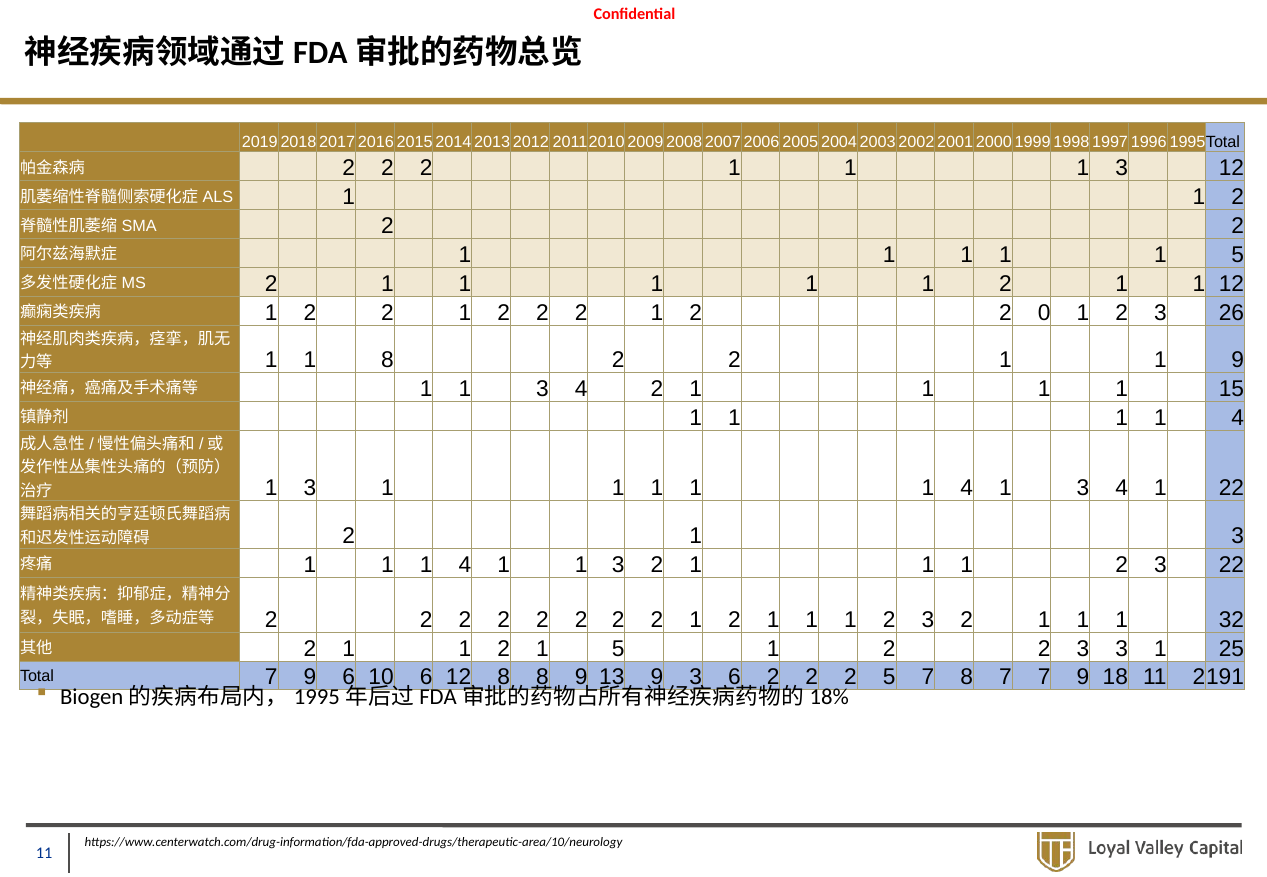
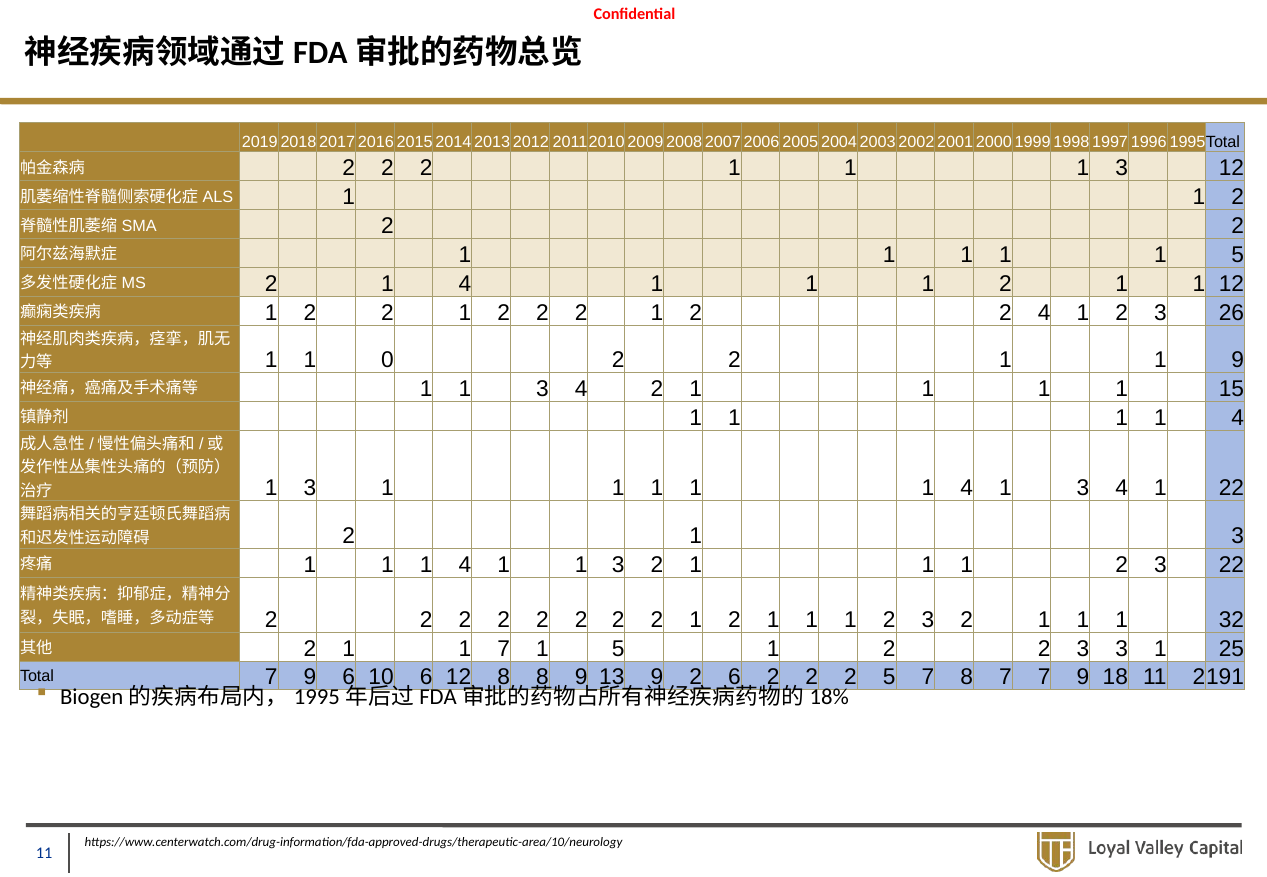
1 at (465, 284): 1 -> 4
2 0: 0 -> 4
1 8: 8 -> 0
2 1 1 2: 2 -> 7
9 3: 3 -> 2
